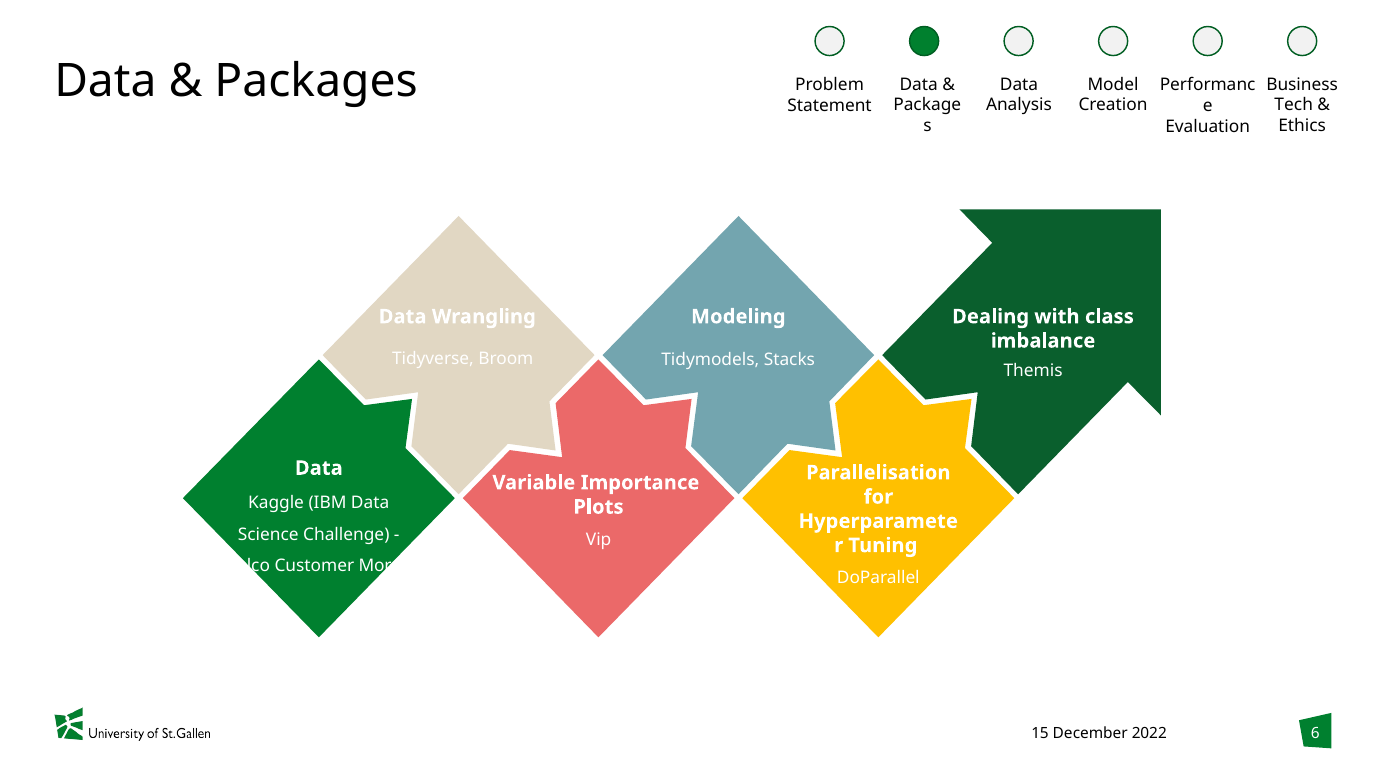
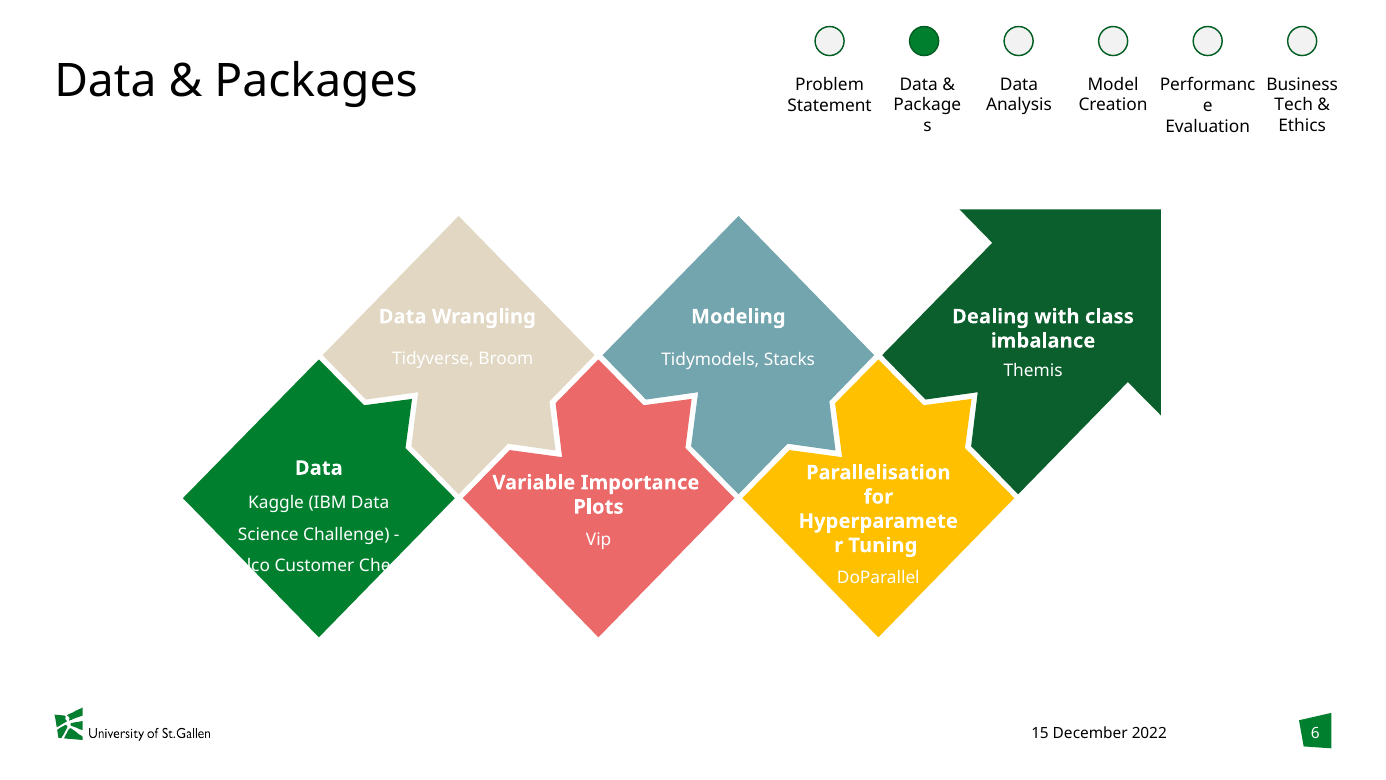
Morse: Morse -> Check
